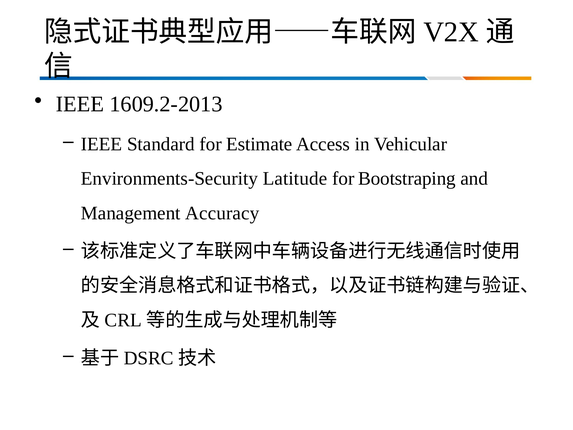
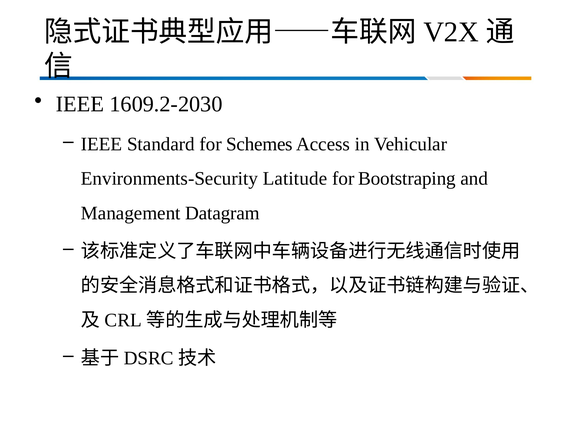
1609.2-2013: 1609.2-2013 -> 1609.2-2030
Estimate: Estimate -> Schemes
Accuracy: Accuracy -> Datagram
